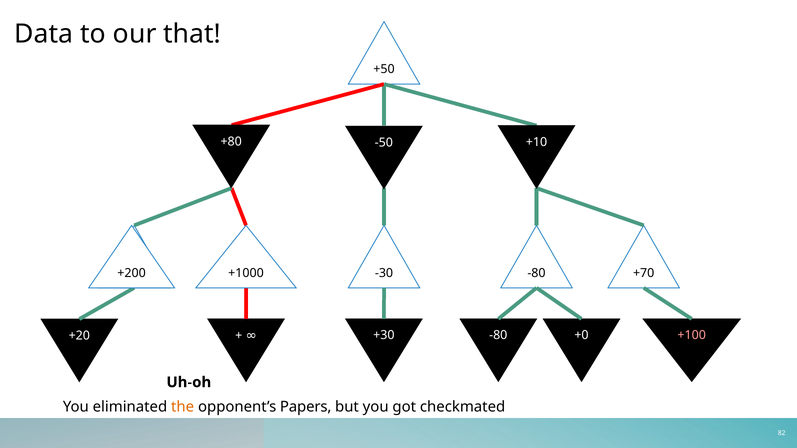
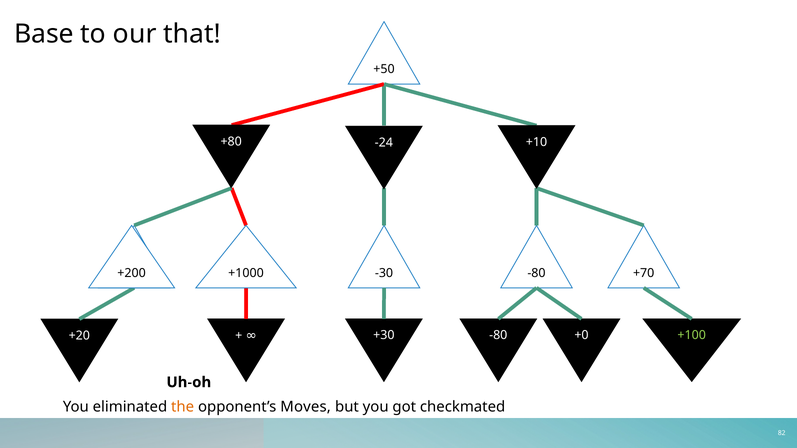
Data: Data -> Base
-50: -50 -> -24
+100 colour: pink -> light green
Papers: Papers -> Moves
